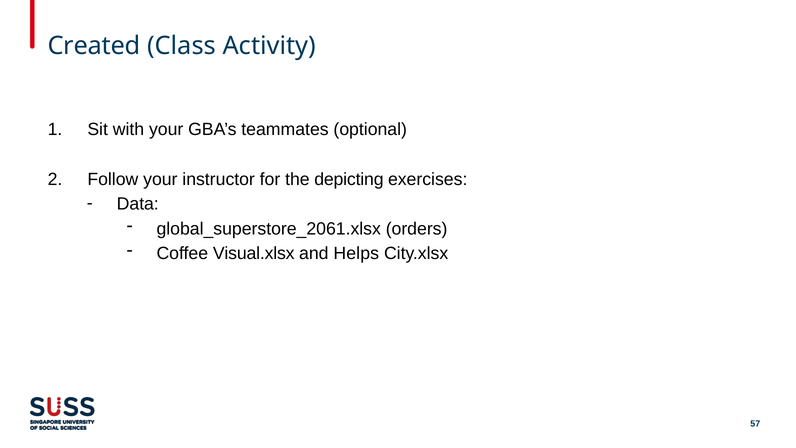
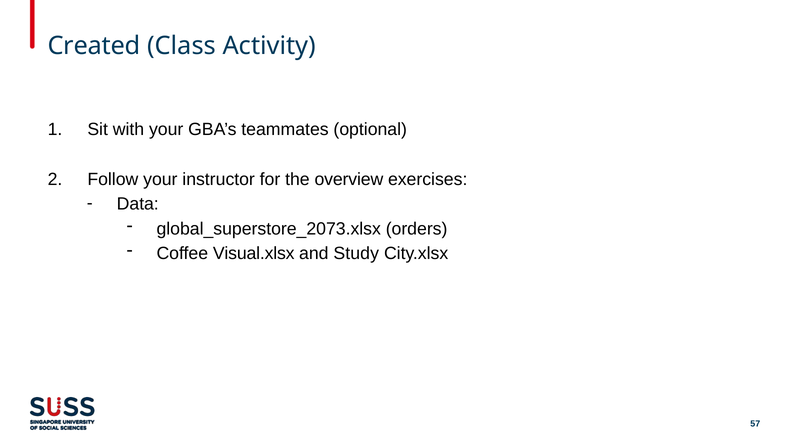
depicting: depicting -> overview
global_superstore_2061.xlsx: global_superstore_2061.xlsx -> global_superstore_2073.xlsx
Helps: Helps -> Study
